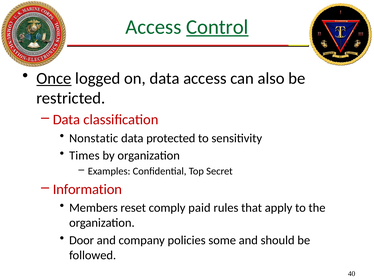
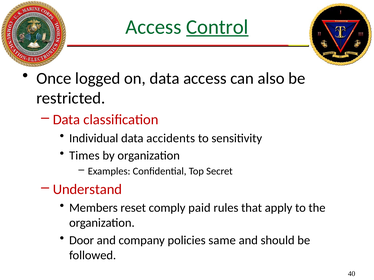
Once underline: present -> none
Nonstatic: Nonstatic -> Individual
protected: protected -> accidents
Information: Information -> Understand
some: some -> same
